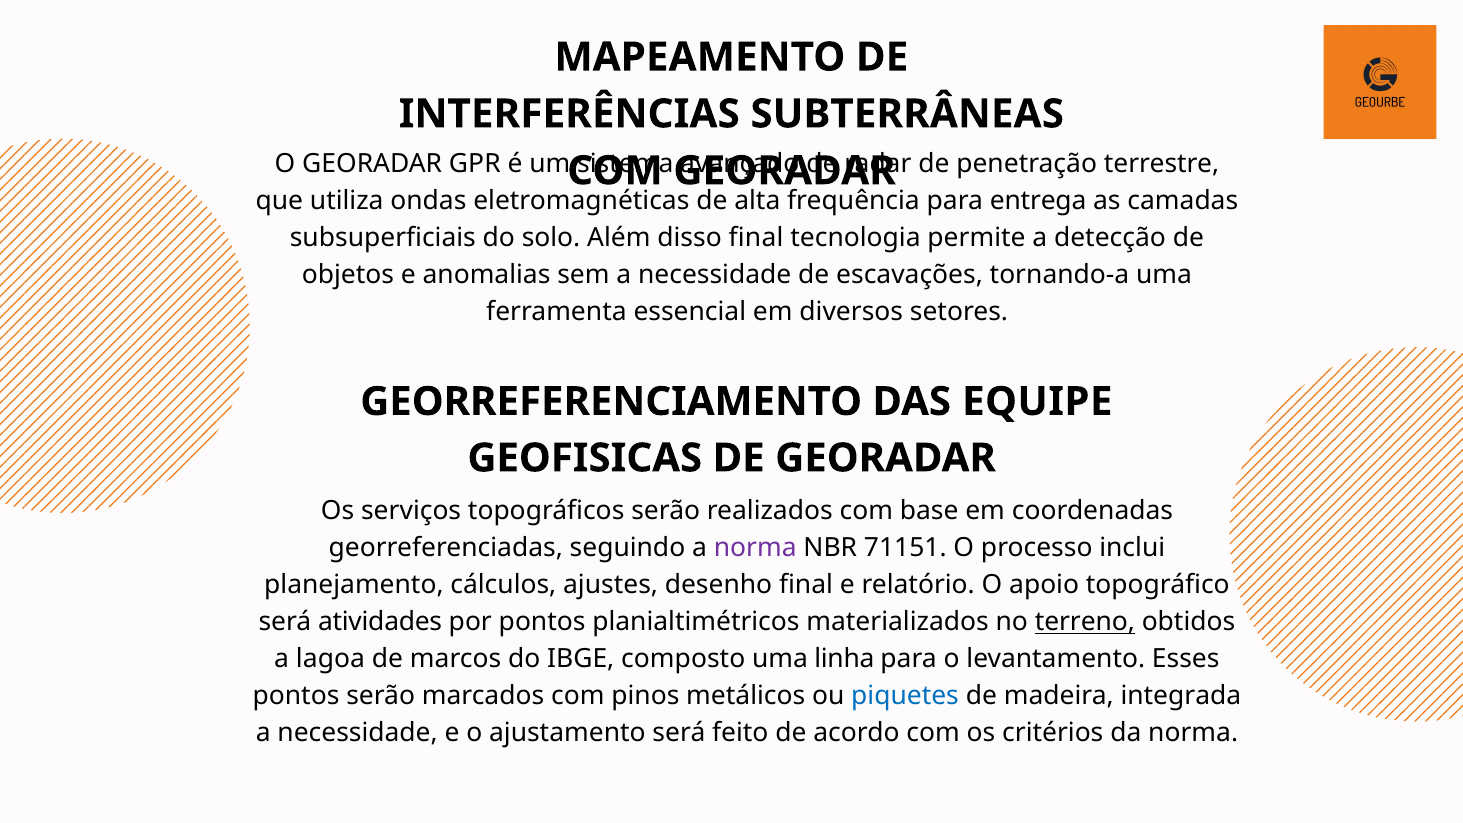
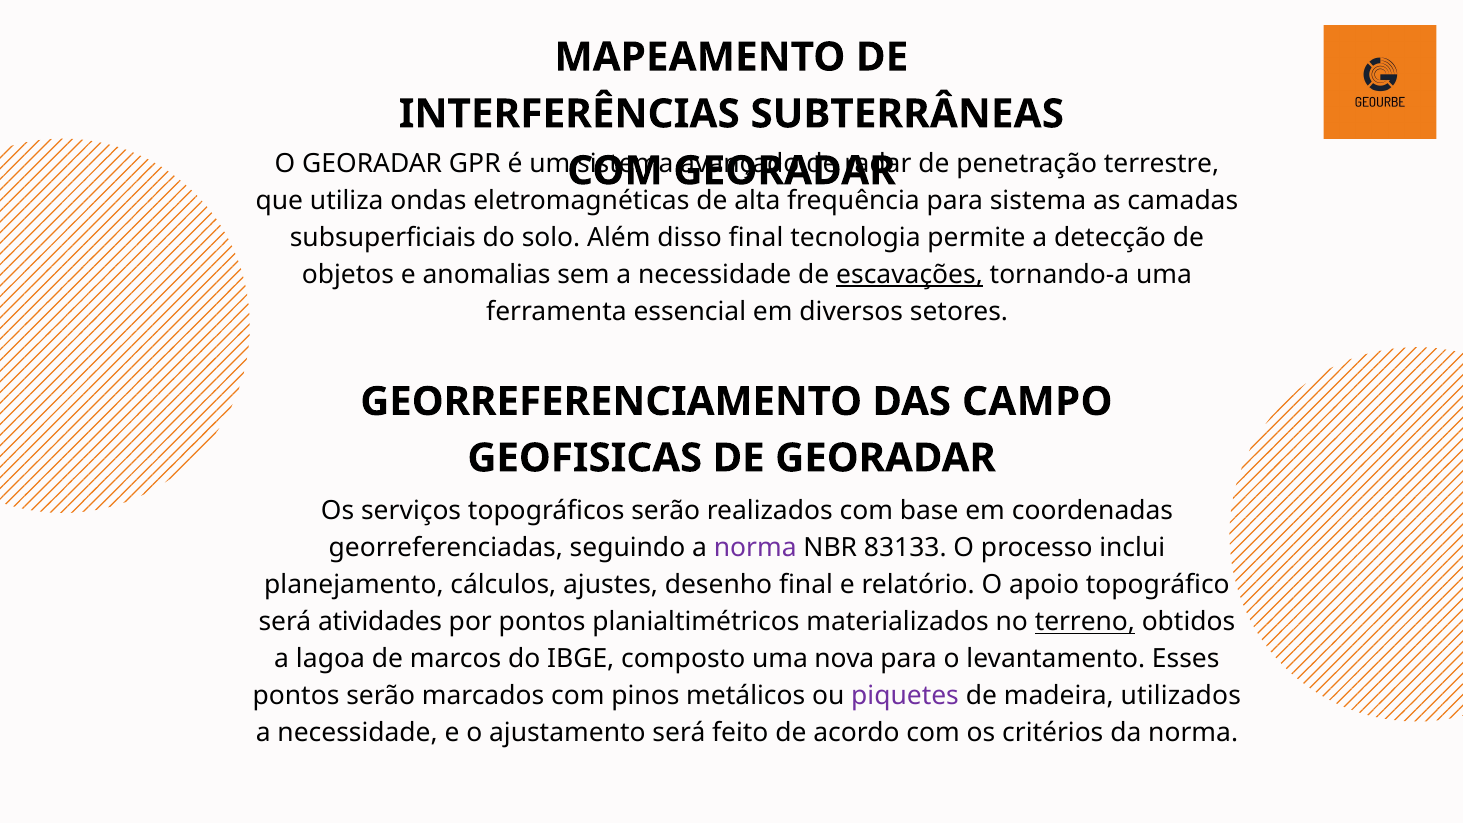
para entrega: entrega -> sistema
escavações underline: none -> present
EQUIPE: EQUIPE -> CAMPO
71151: 71151 -> 83133
linha: linha -> nova
piquetes colour: blue -> purple
integrada: integrada -> utilizados
